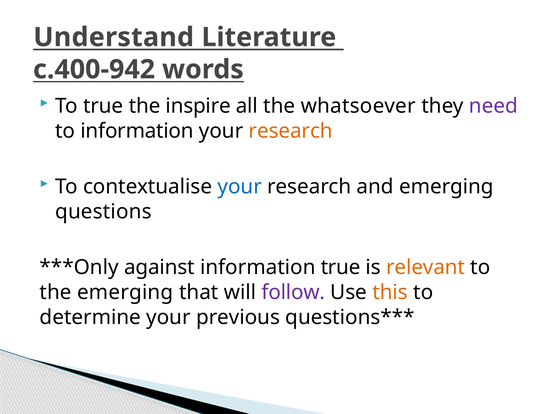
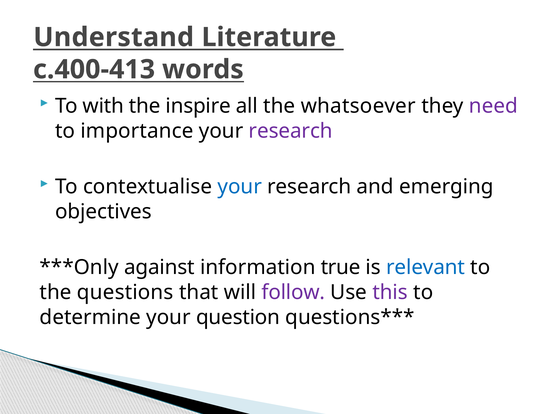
c.400-942: c.400-942 -> c.400-413
To true: true -> with
to information: information -> importance
research at (291, 131) colour: orange -> purple
questions: questions -> objectives
relevant colour: orange -> blue
the emerging: emerging -> questions
this colour: orange -> purple
previous: previous -> question
